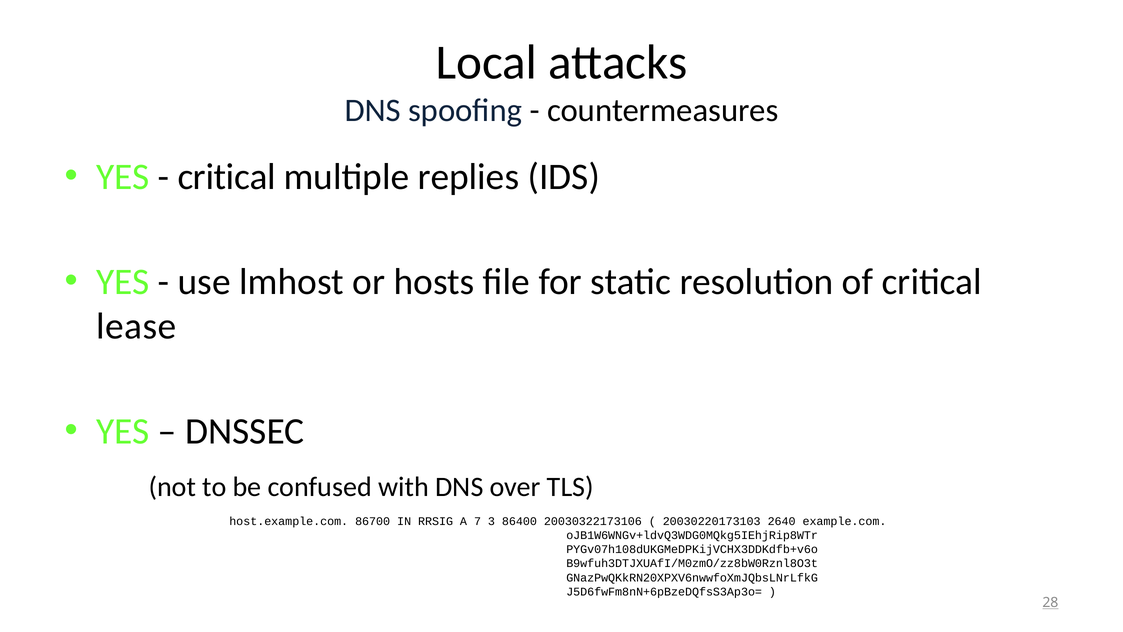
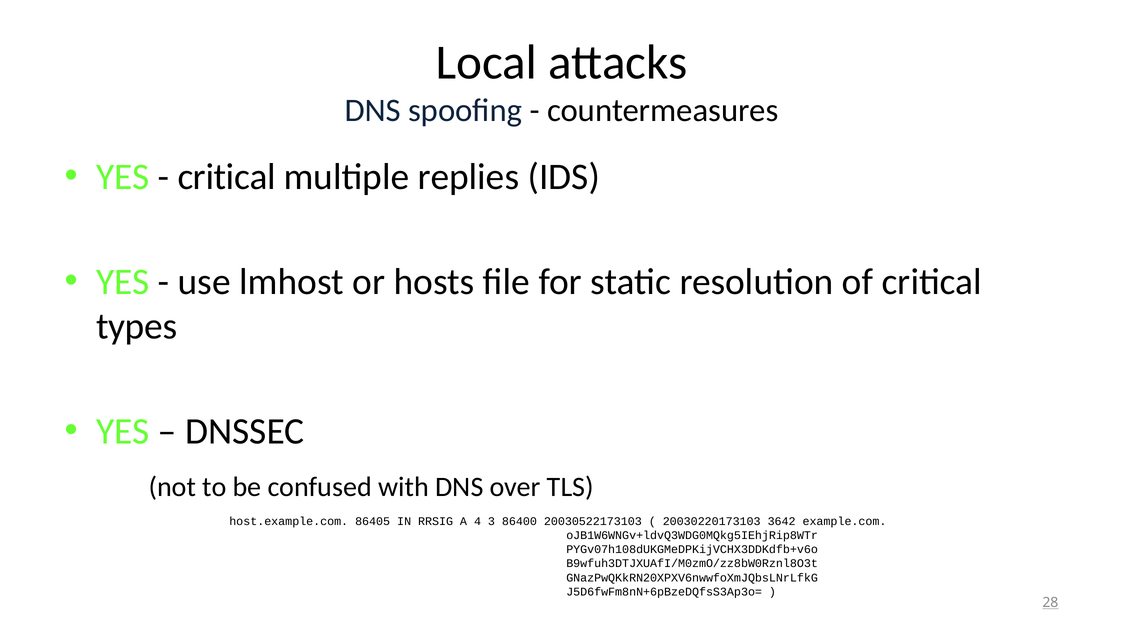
lease: lease -> types
86700: 86700 -> 86405
7: 7 -> 4
20030322173106: 20030322173106 -> 20030522173103
2640: 2640 -> 3642
